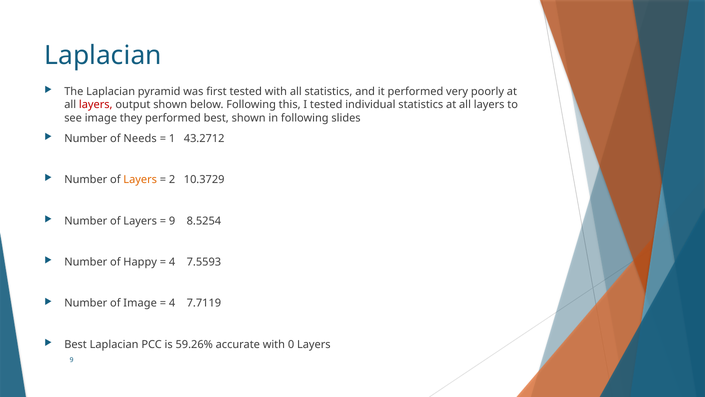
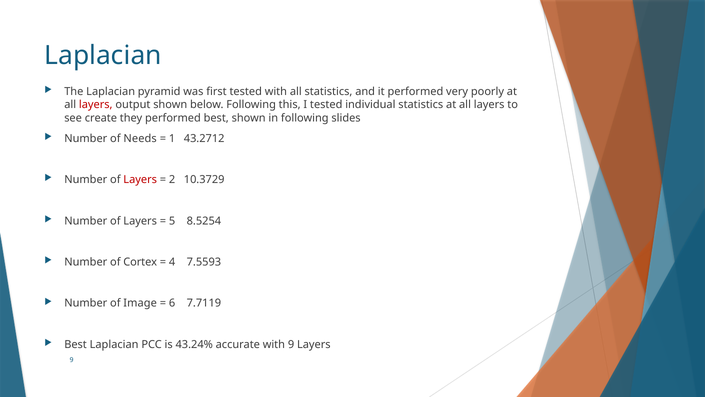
see image: image -> create
Layers at (140, 180) colour: orange -> red
9 at (172, 221): 9 -> 5
Happy: Happy -> Cortex
4 at (172, 303): 4 -> 6
59.26%: 59.26% -> 43.24%
with 0: 0 -> 9
